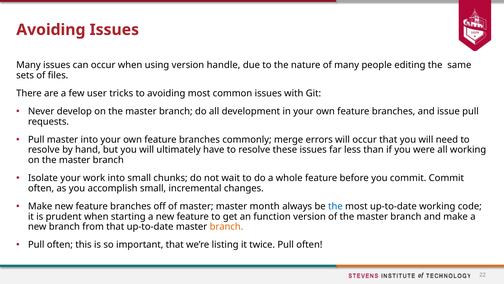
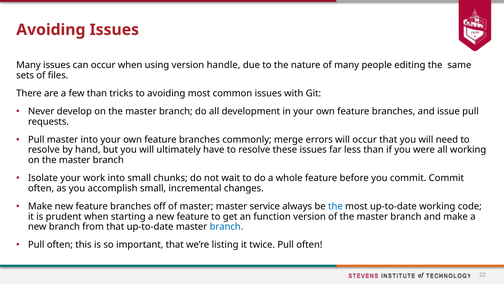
few user: user -> than
month: month -> service
branch at (226, 226) colour: orange -> blue
